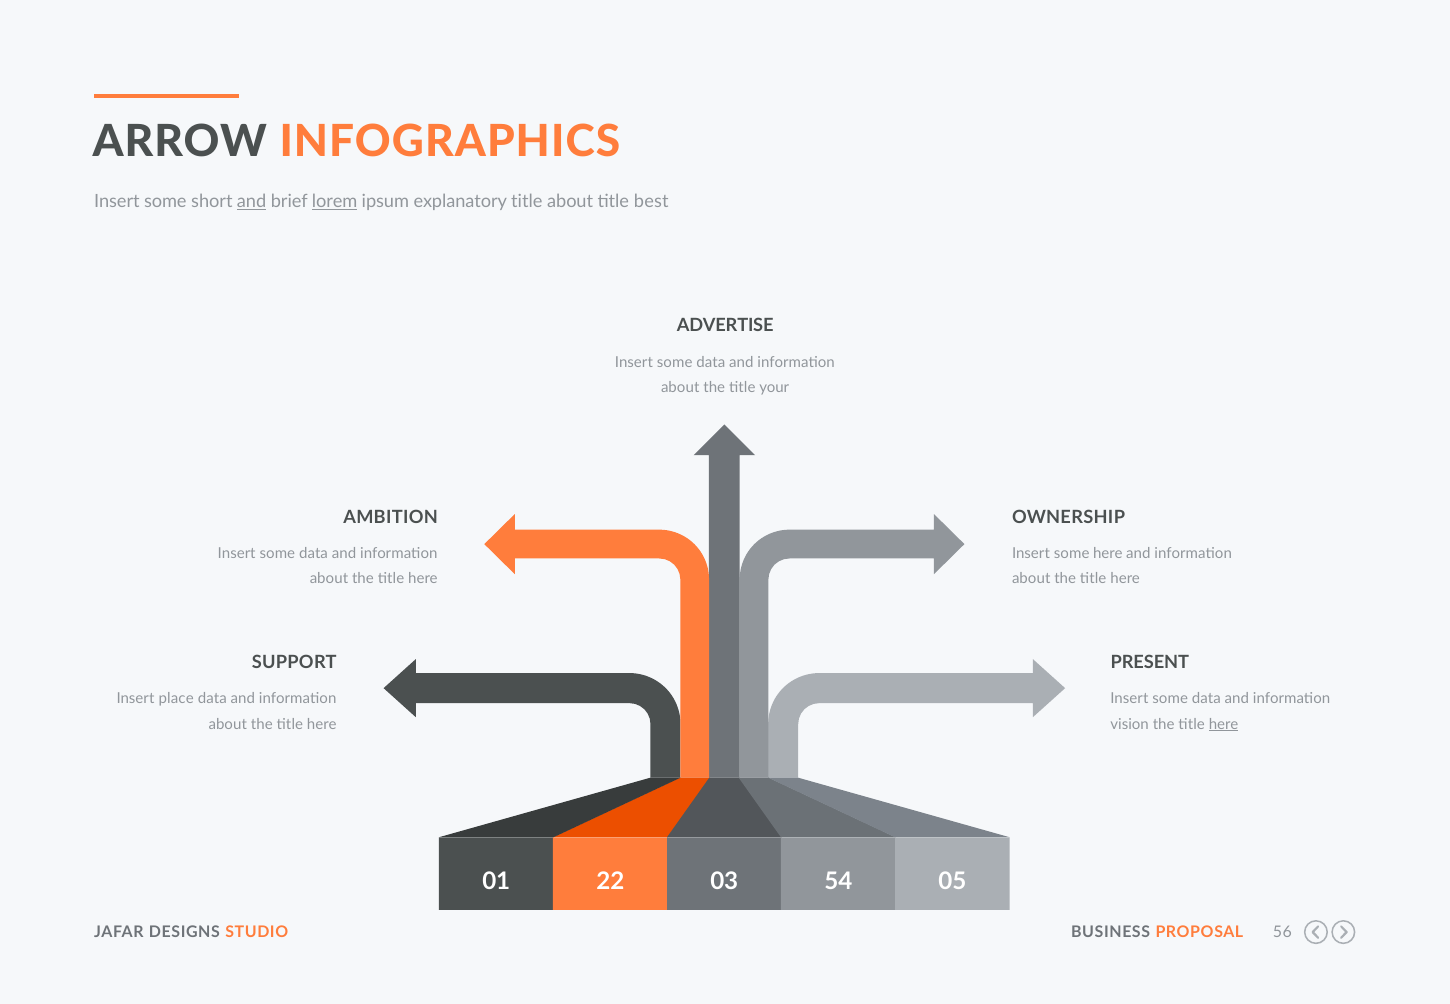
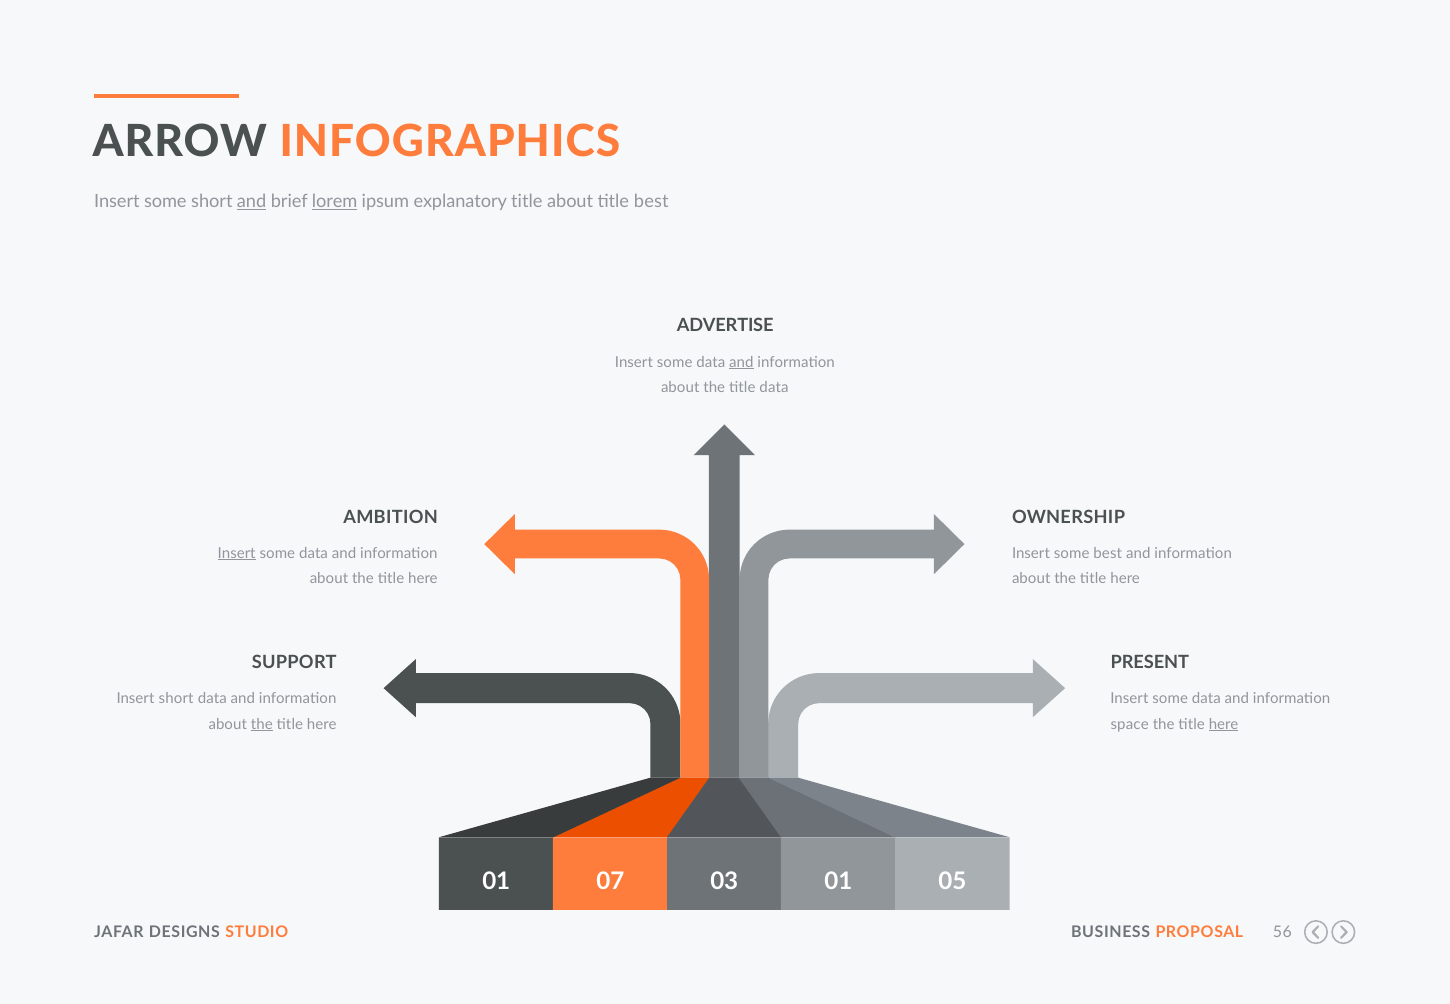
and at (741, 362) underline: none -> present
title your: your -> data
Insert at (237, 553) underline: none -> present
some here: here -> best
Insert place: place -> short
the at (262, 724) underline: none -> present
vision: vision -> space
22: 22 -> 07
03 54: 54 -> 01
